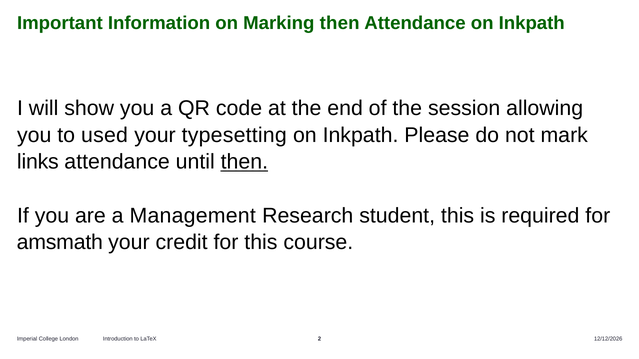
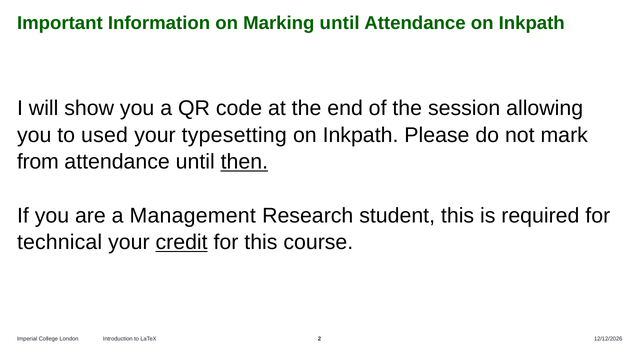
Marking then: then -> until
links: links -> from
amsmath: amsmath -> technical
credit underline: none -> present
